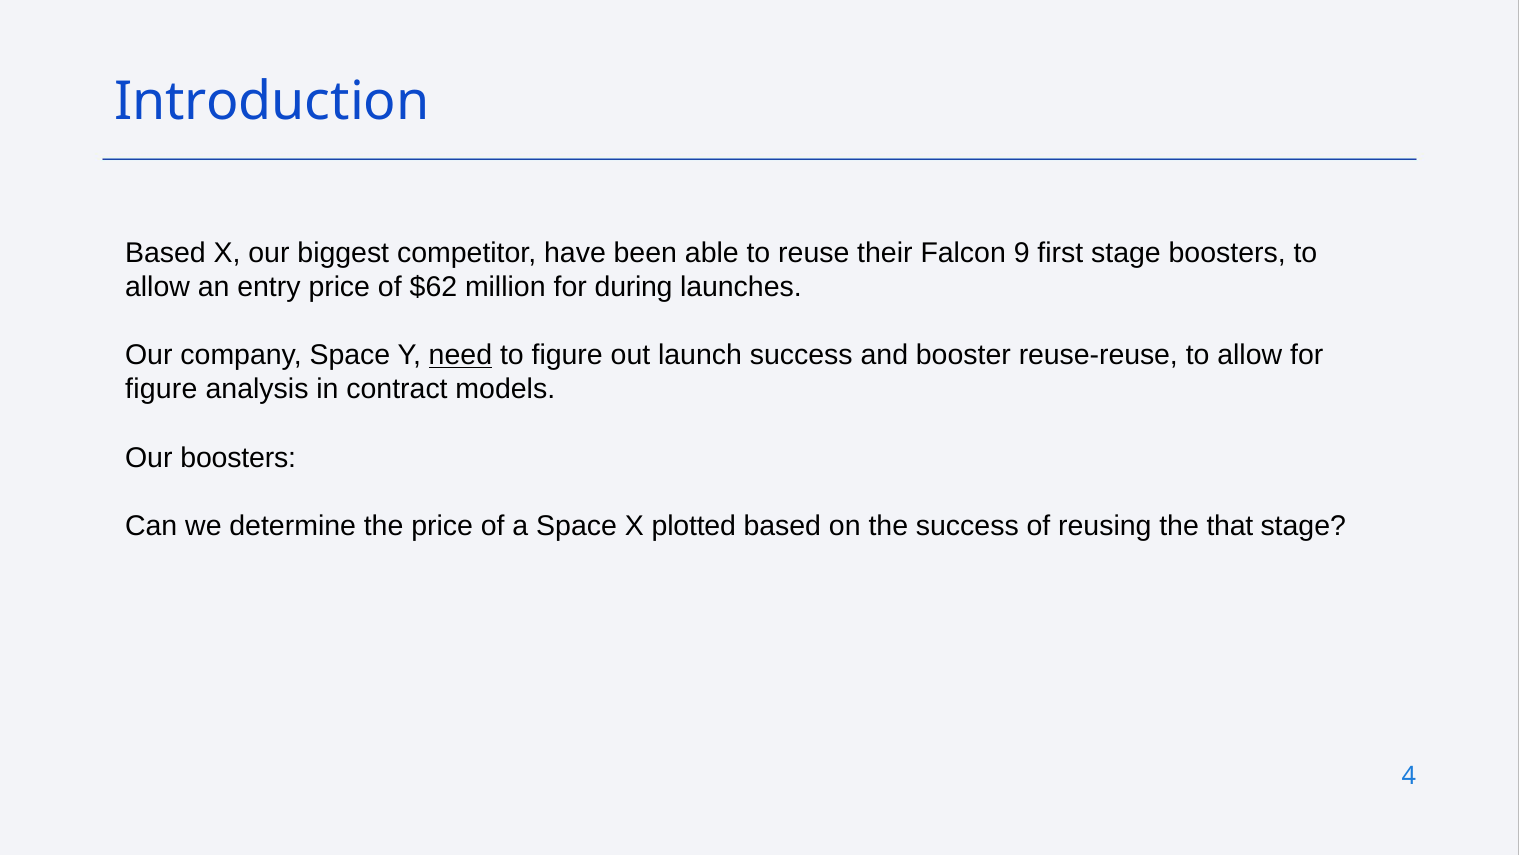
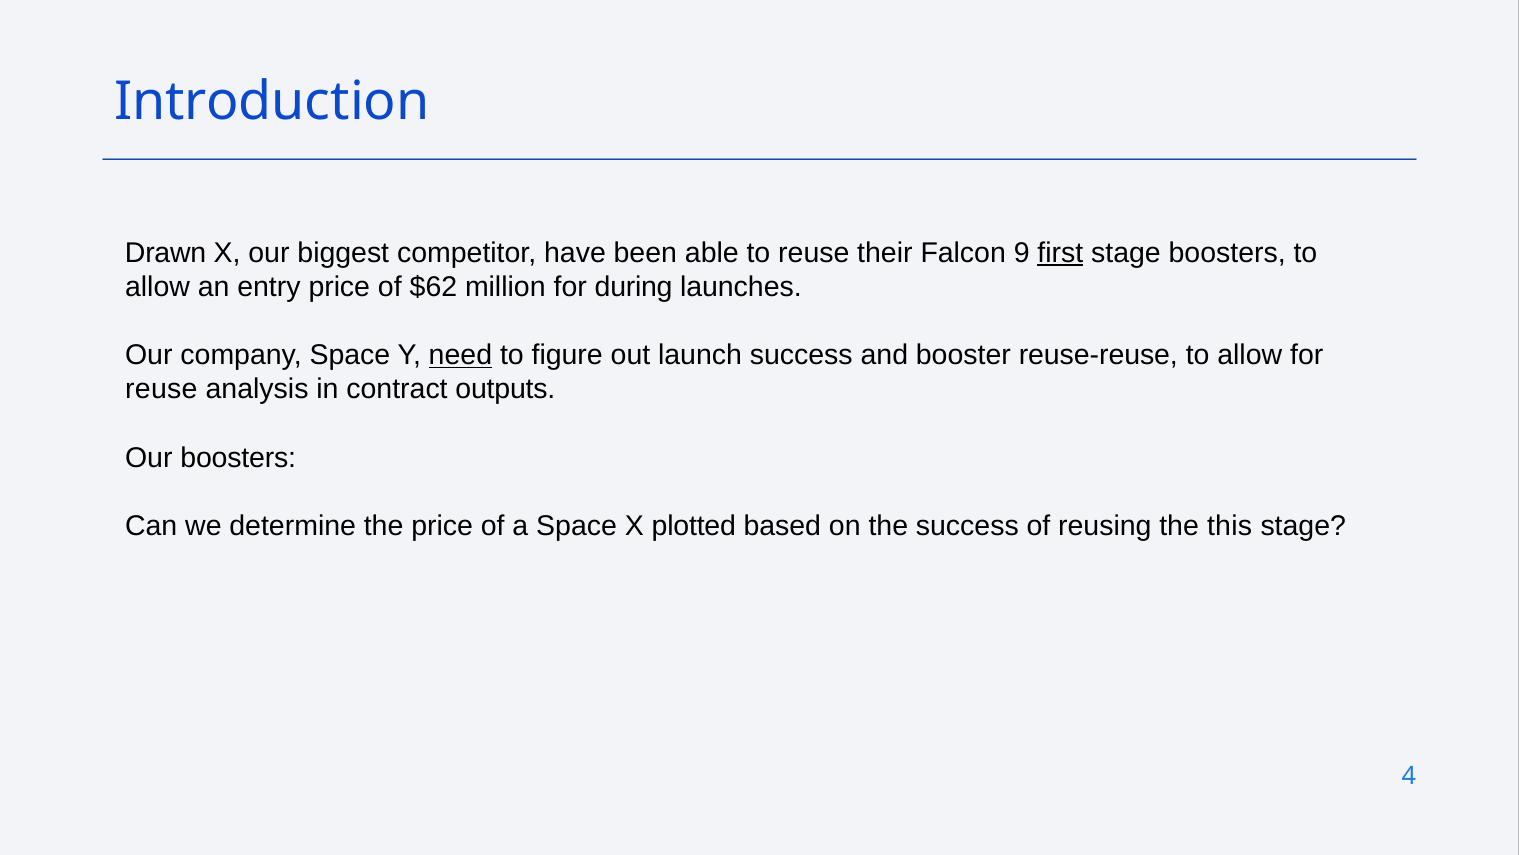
Based at (165, 253): Based -> Drawn
first underline: none -> present
figure at (161, 389): figure -> reuse
models: models -> outputs
that: that -> this
